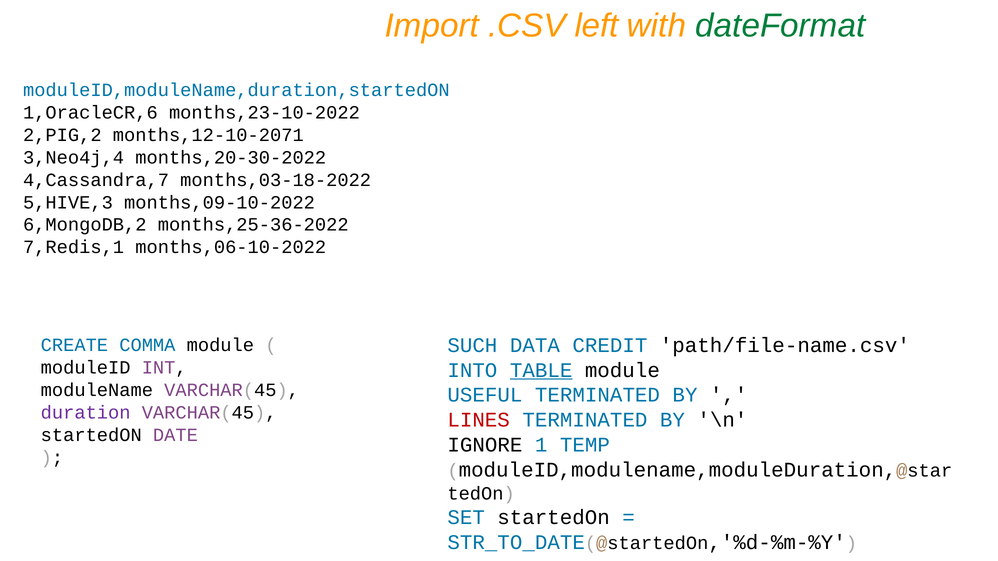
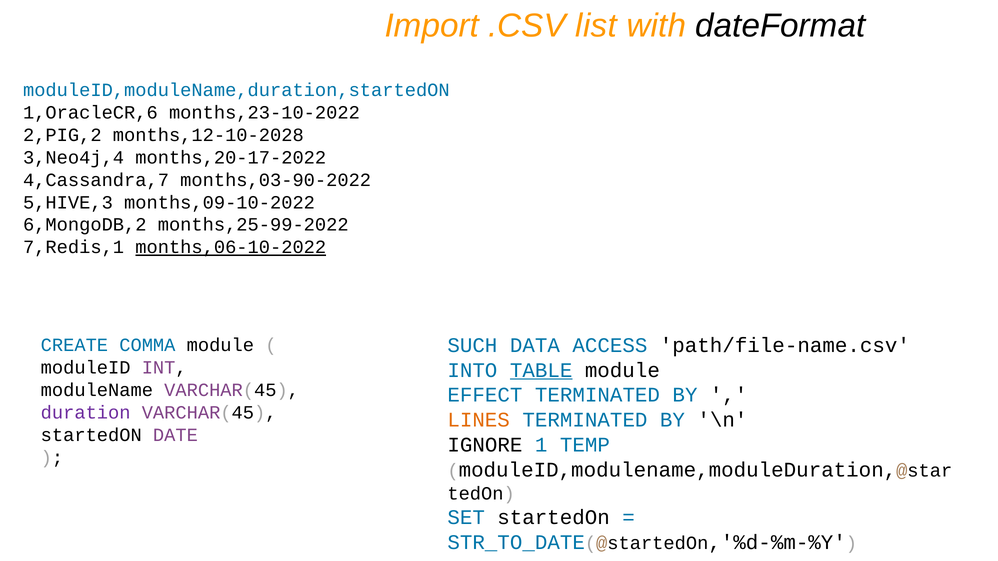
left: left -> list
dateFormat colour: green -> black
months,12-10-2071: months,12-10-2071 -> months,12-10-2028
months,20-30-2022: months,20-30-2022 -> months,20-17-2022
months,03-18-2022: months,03-18-2022 -> months,03-90-2022
months,25-36-2022: months,25-36-2022 -> months,25-99-2022
months,06-10-2022 underline: none -> present
CREDIT: CREDIT -> ACCESS
USEFUL: USEFUL -> EFFECT
LINES colour: red -> orange
